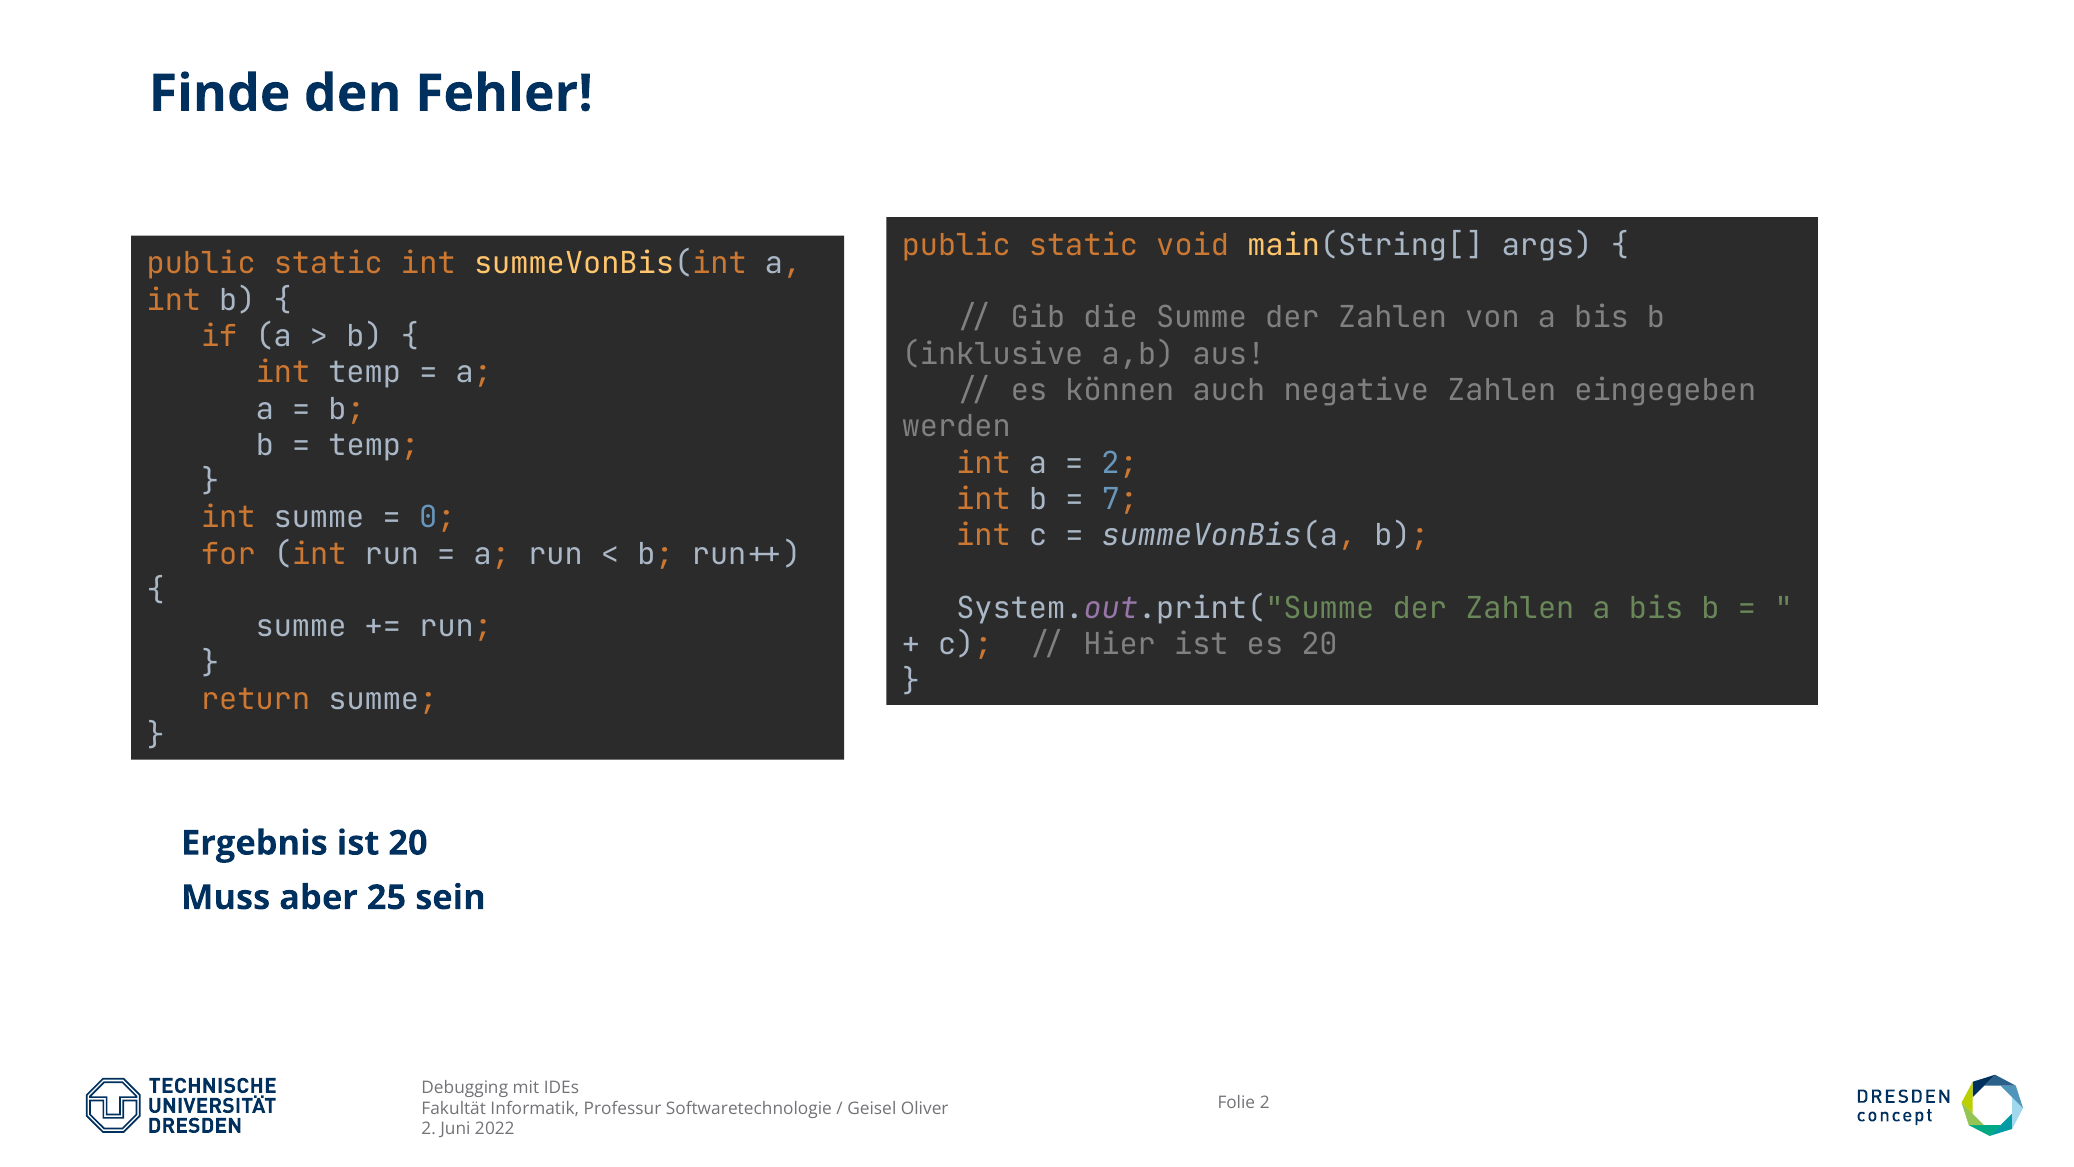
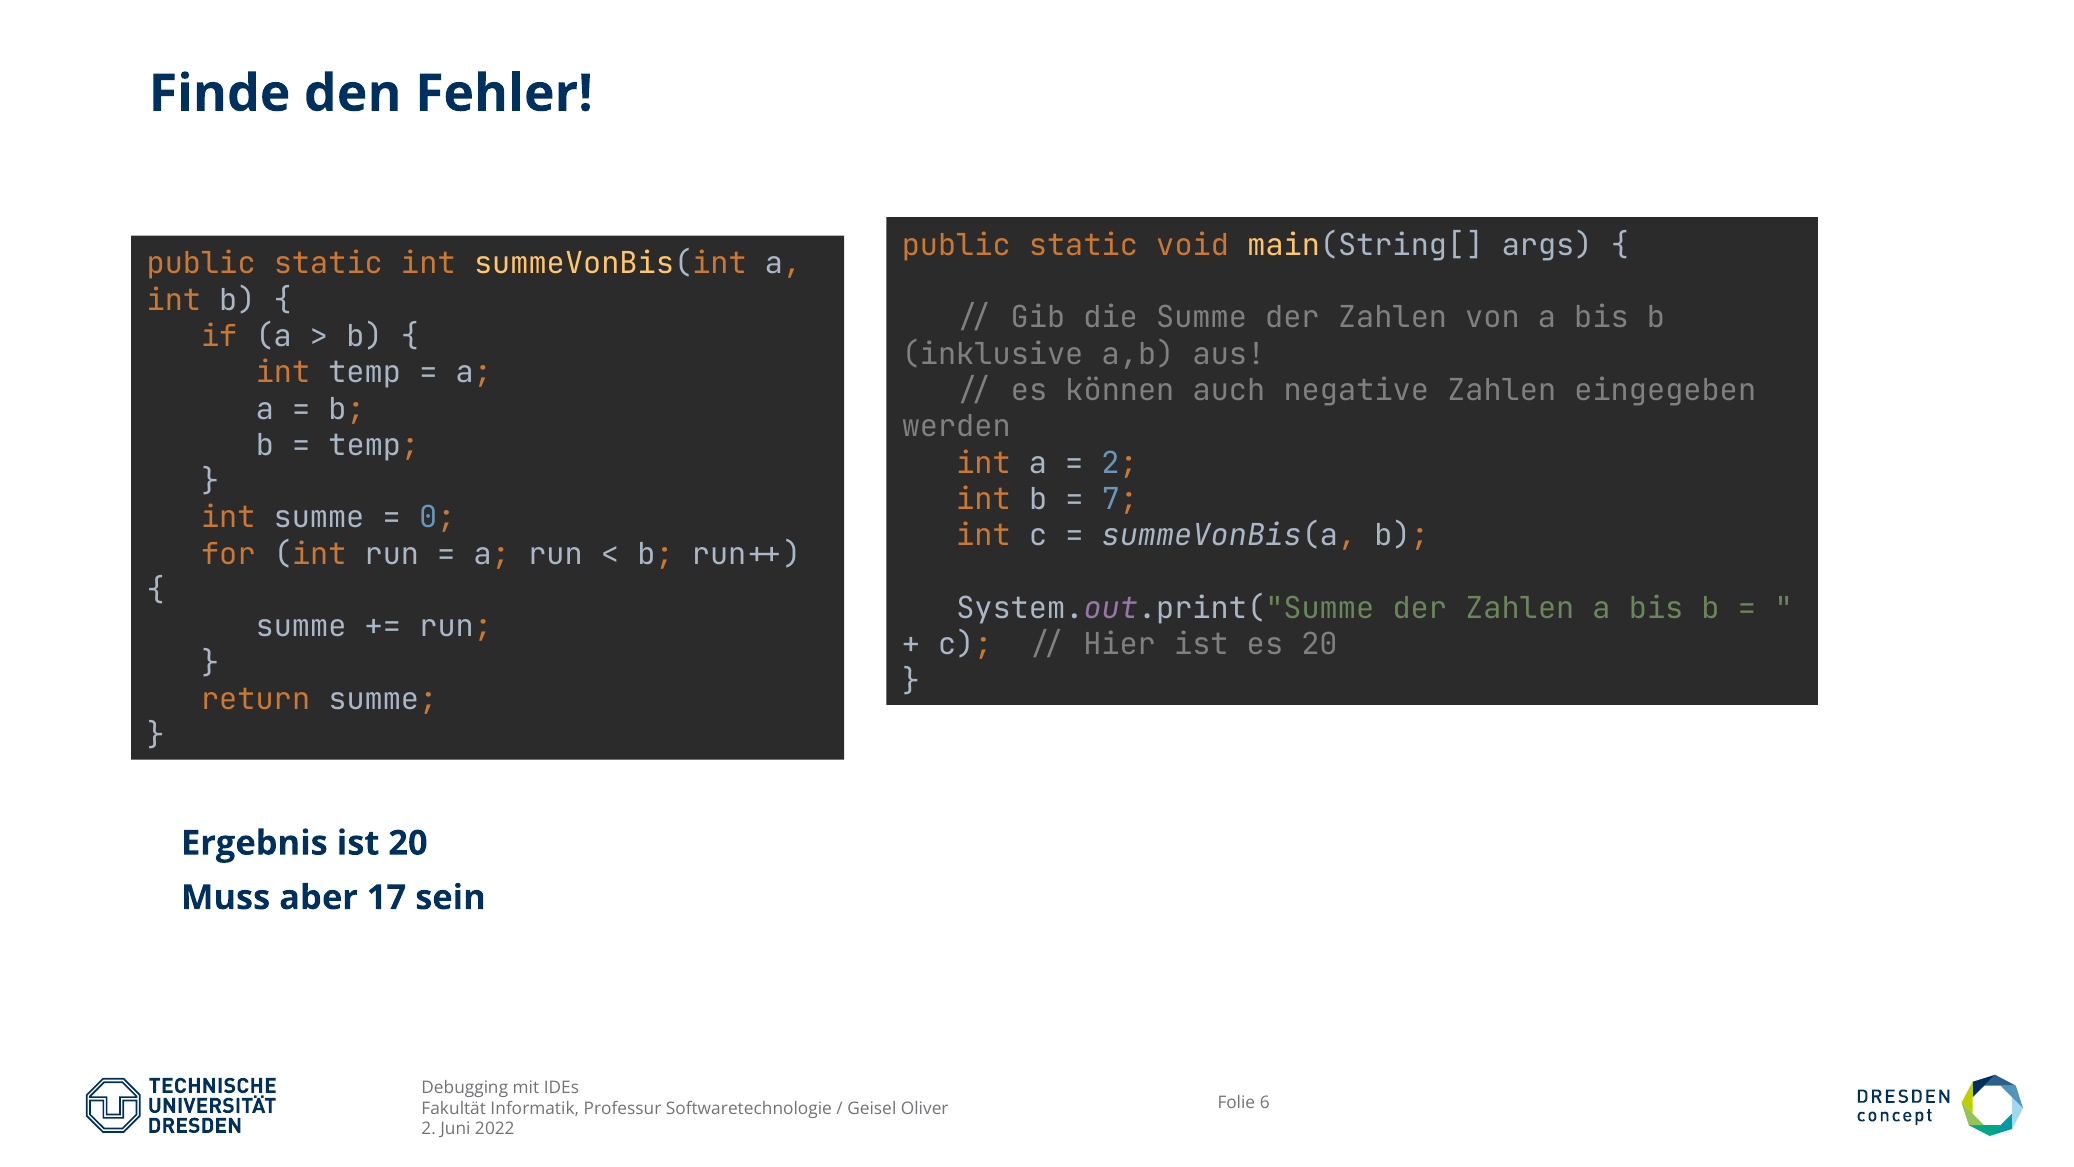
25: 25 -> 17
2 at (1265, 1103): 2 -> 6
